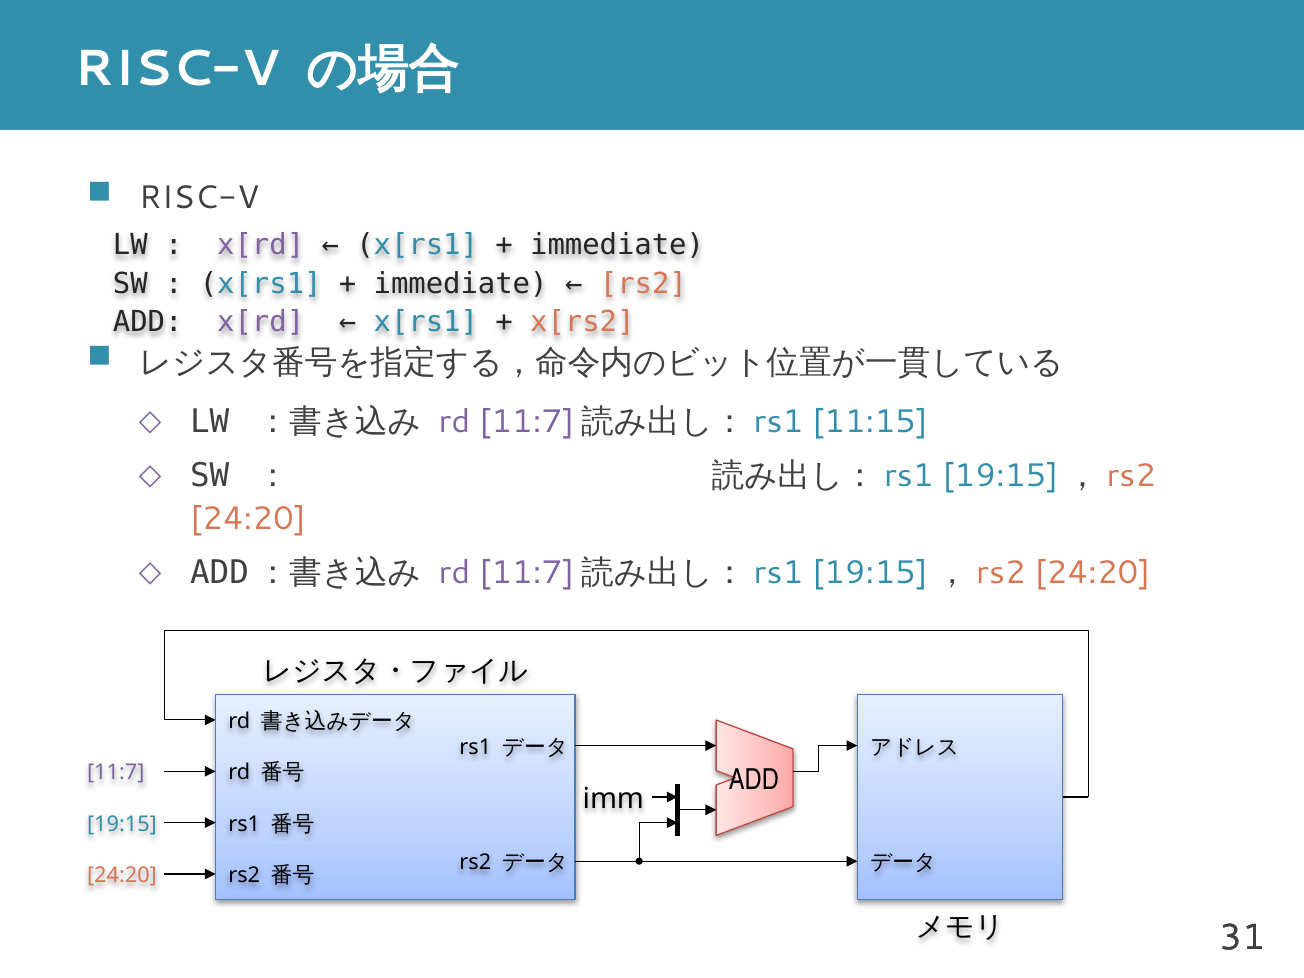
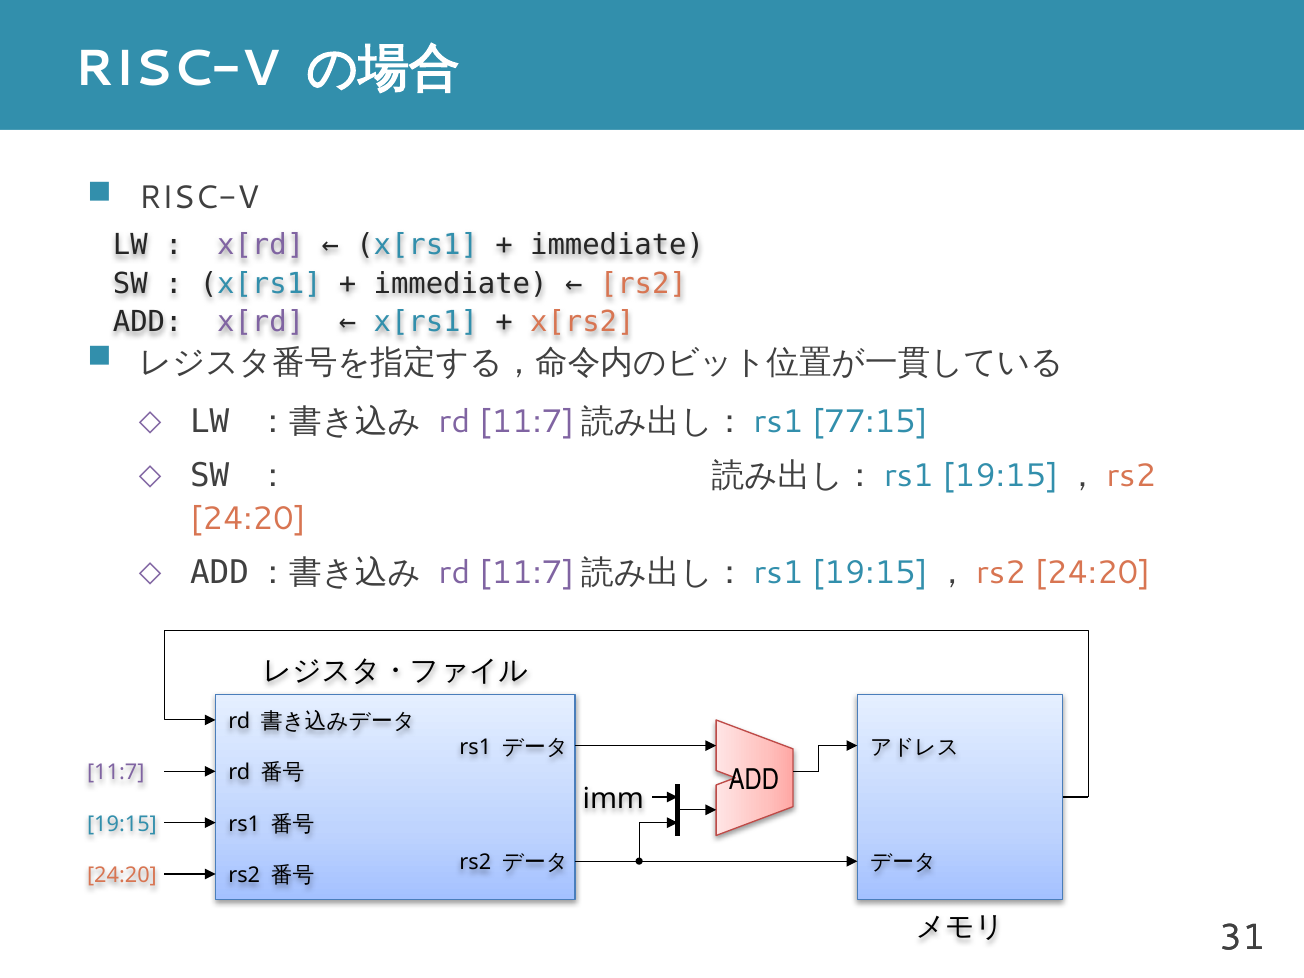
11:15: 11:15 -> 77:15
